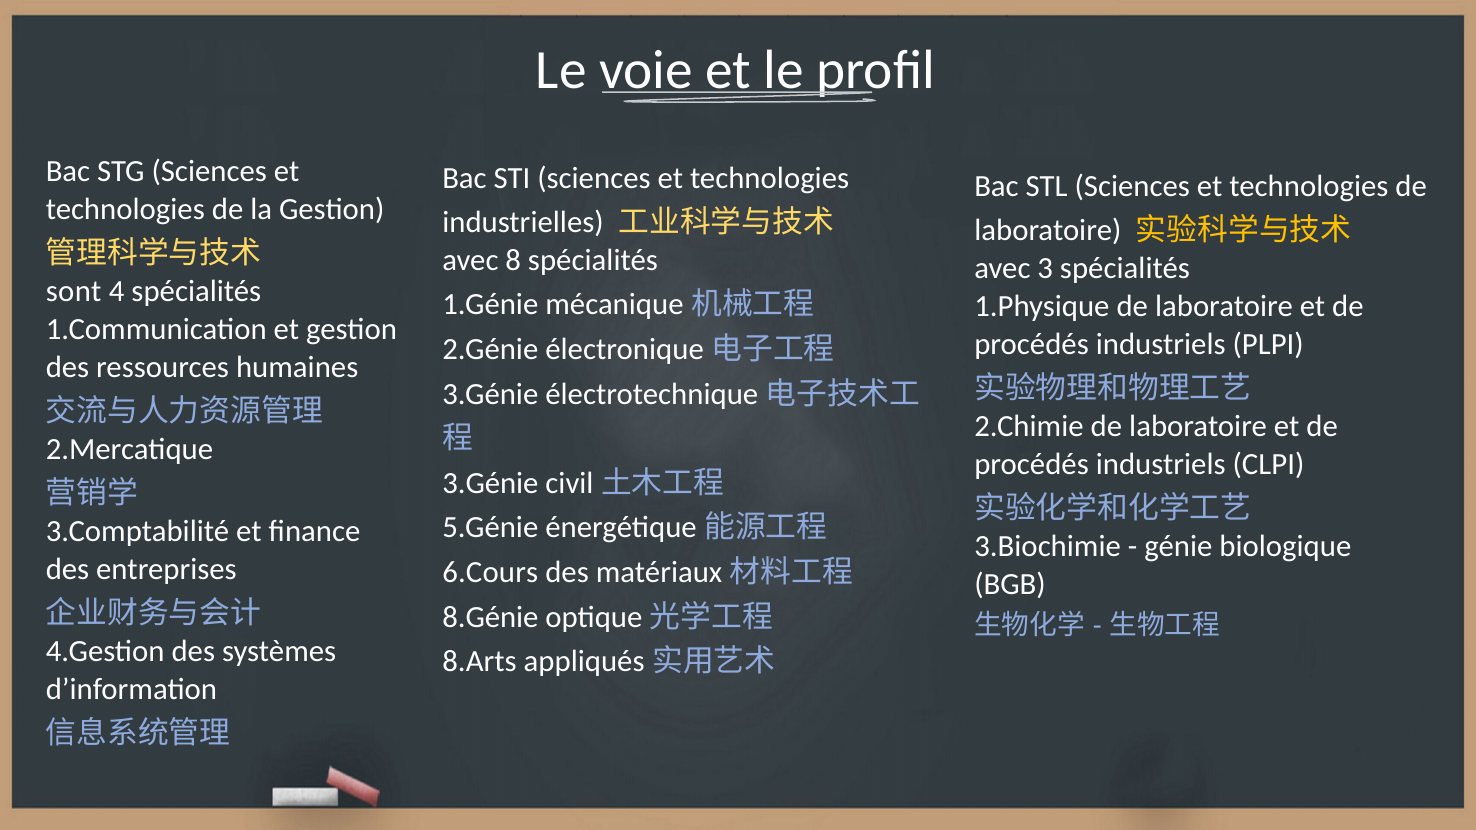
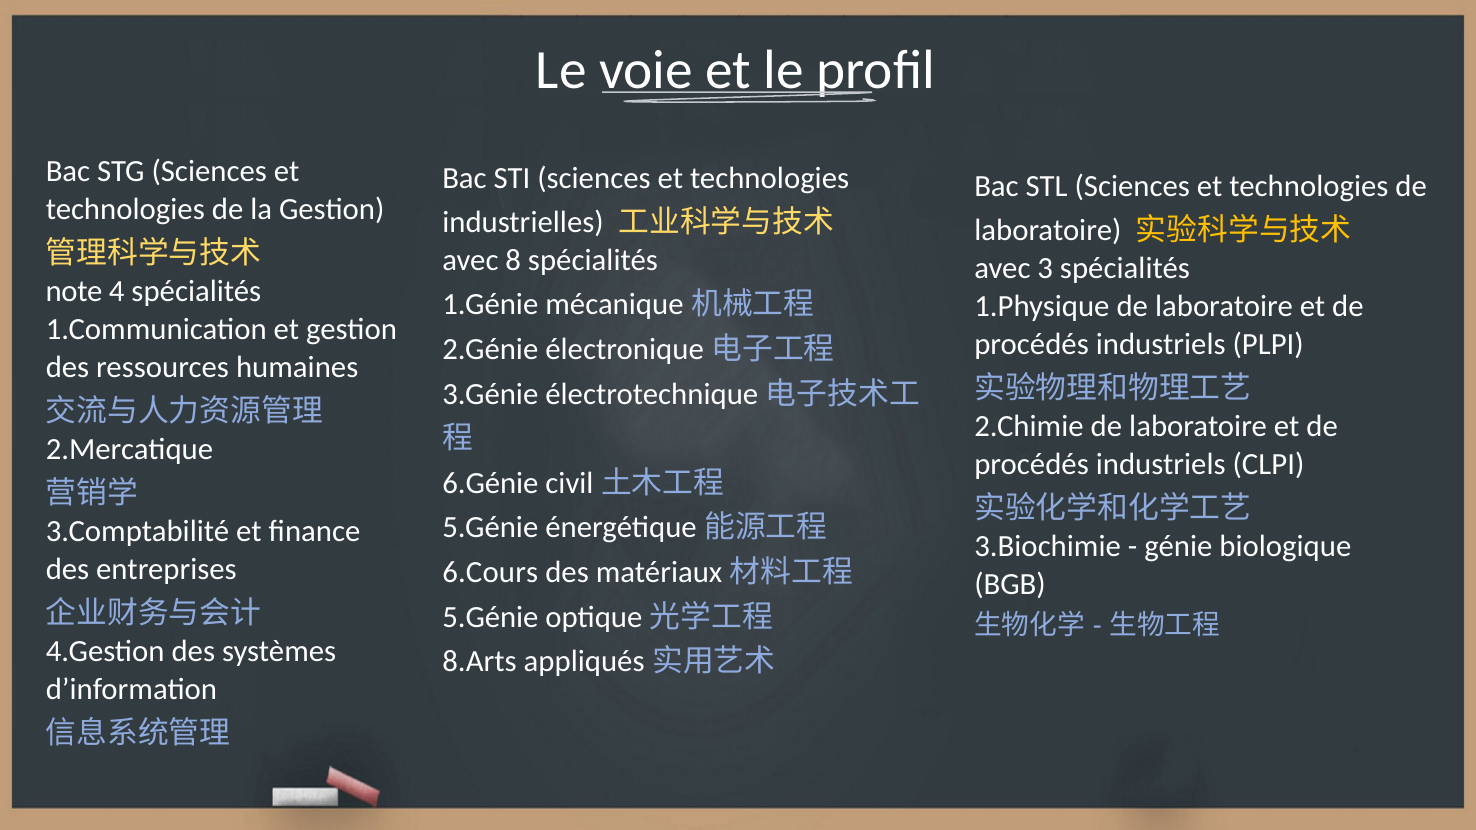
sont: sont -> note
3.Génie at (490, 483): 3.Génie -> 6.Génie
8.Génie at (490, 617): 8.Génie -> 5.Génie
